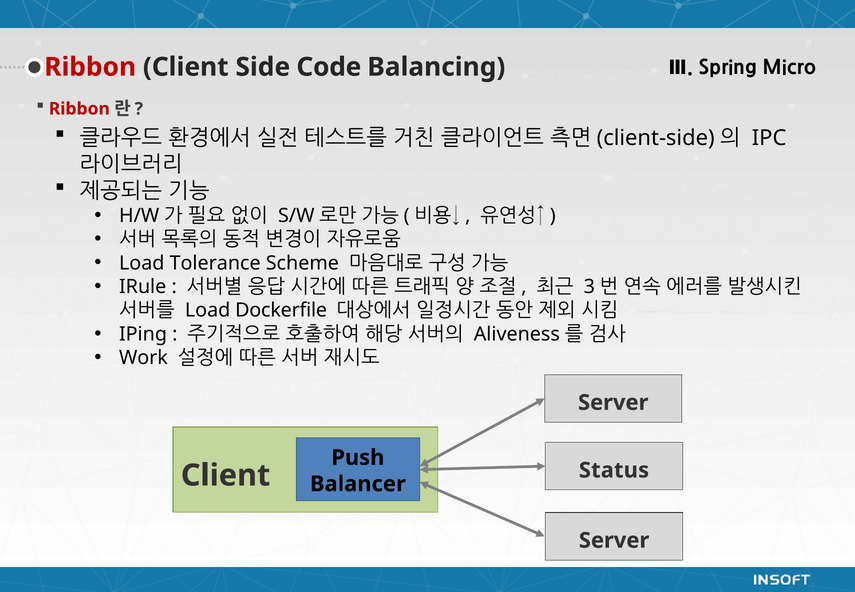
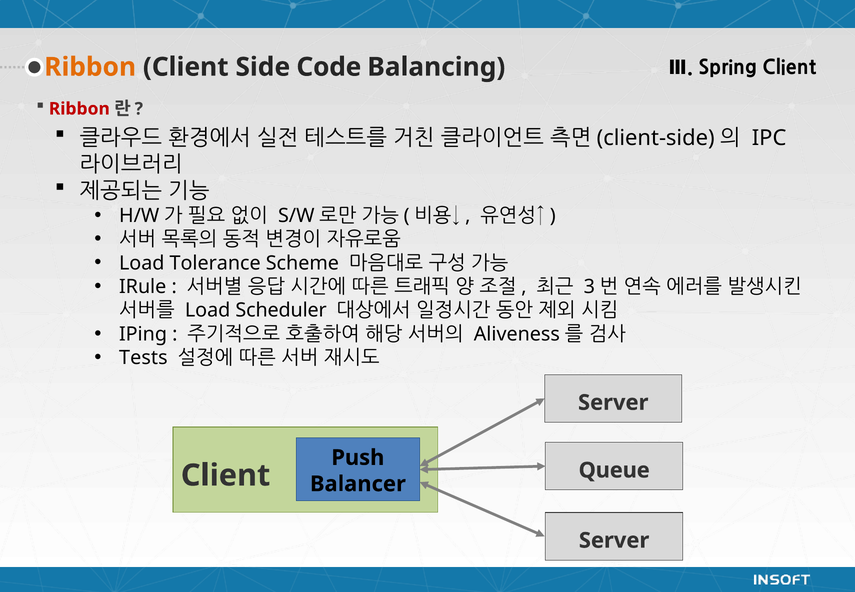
Ribbon at (90, 67) colour: red -> orange
Spring Micro: Micro -> Client
Dockerfile: Dockerfile -> Scheduler
Work: Work -> Tests
Status: Status -> Queue
